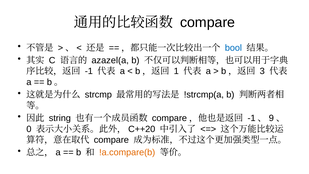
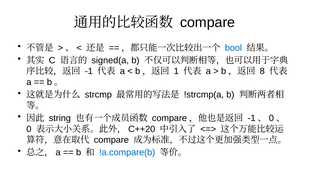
azazel(a: azazel(a -> signed(a
3: 3 -> 8
9 at (271, 118): 9 -> 0
!a.compare(b colour: orange -> blue
